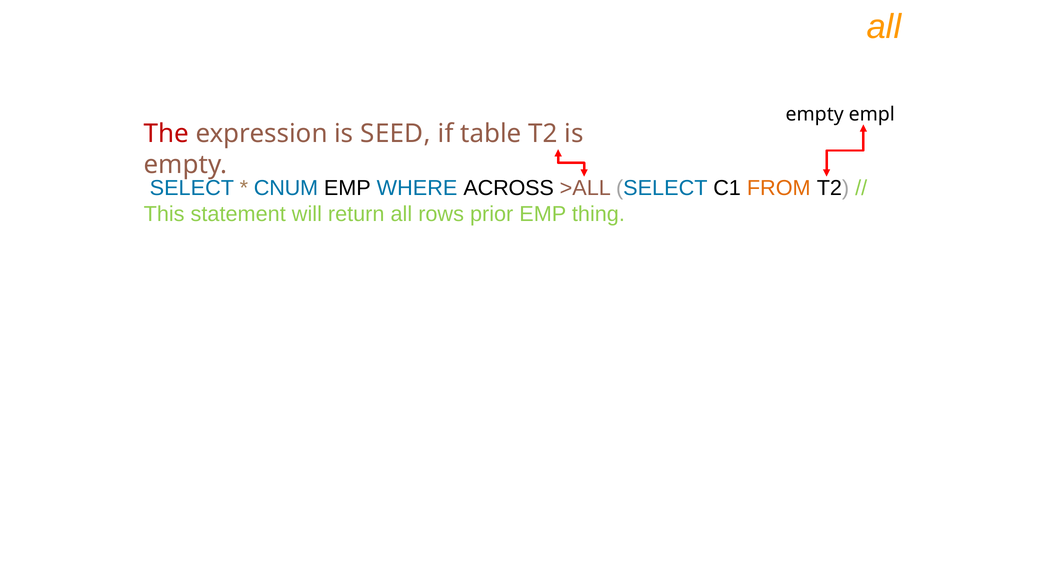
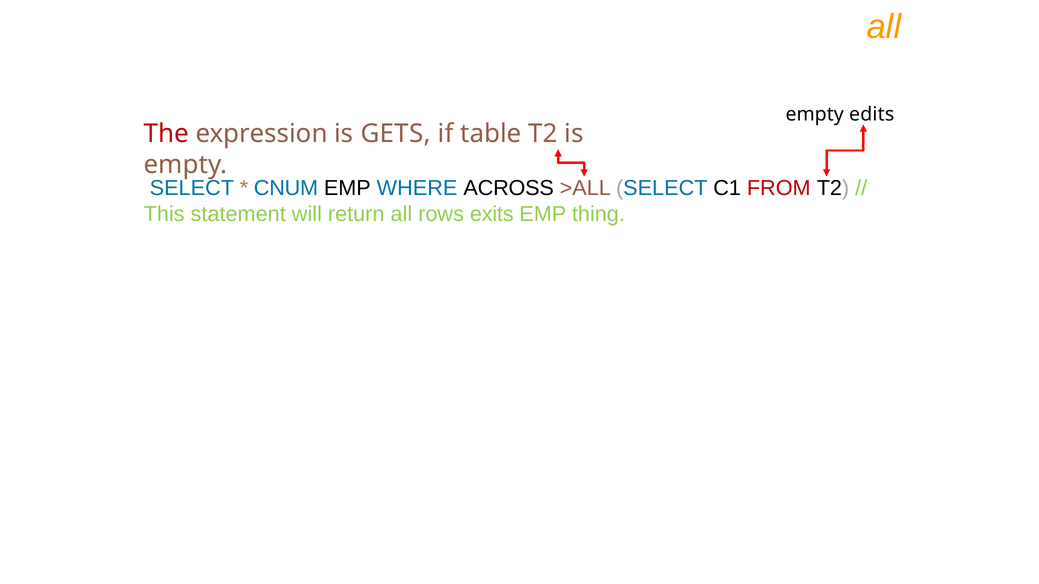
empl: empl -> edits
SEED: SEED -> GETS
FROM colour: orange -> red
prior: prior -> exits
